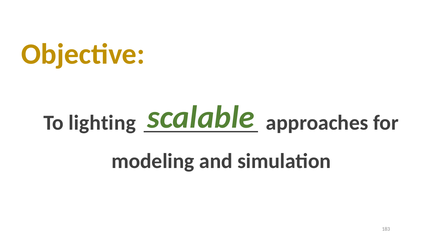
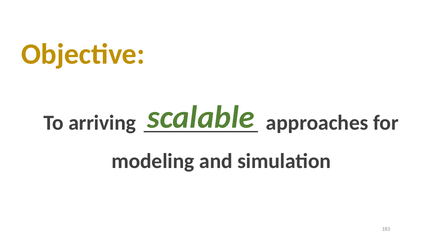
lighting: lighting -> arriving
